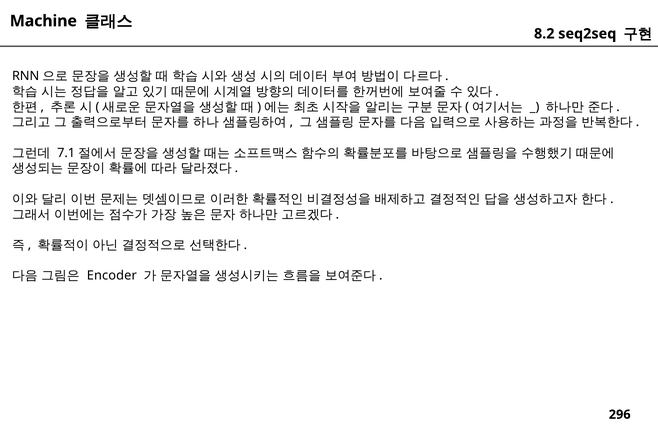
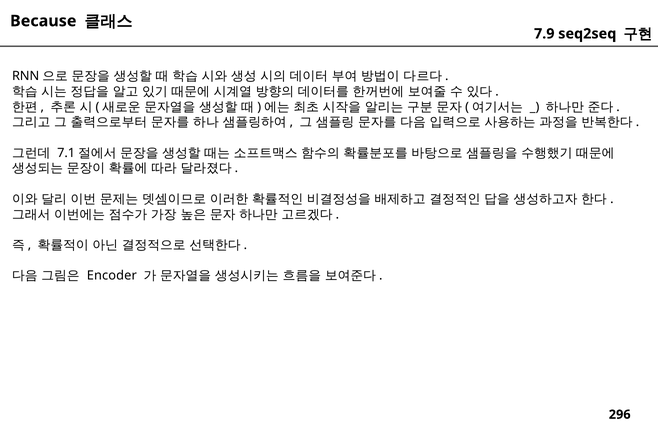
Machine: Machine -> Because
8.2: 8.2 -> 7.9
